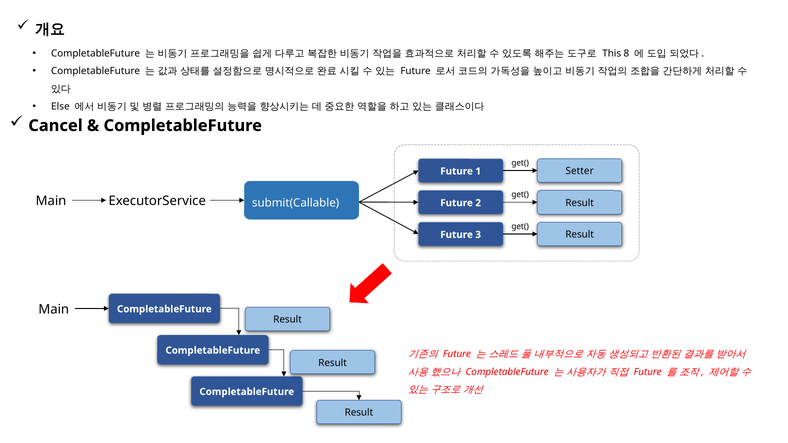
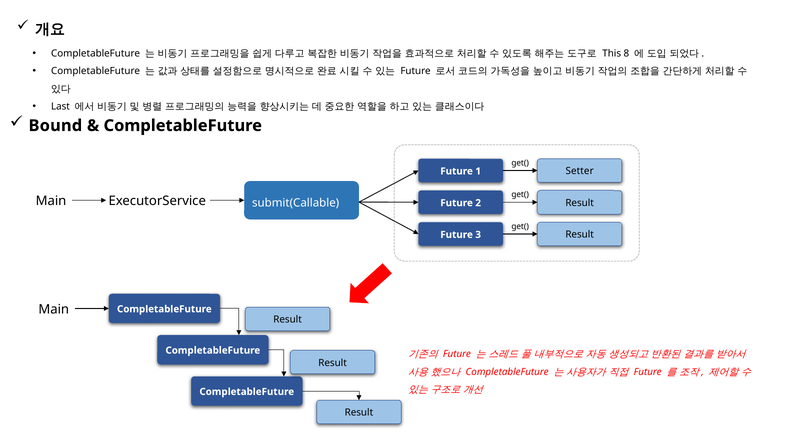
Else: Else -> Last
Cancel: Cancel -> Bound
